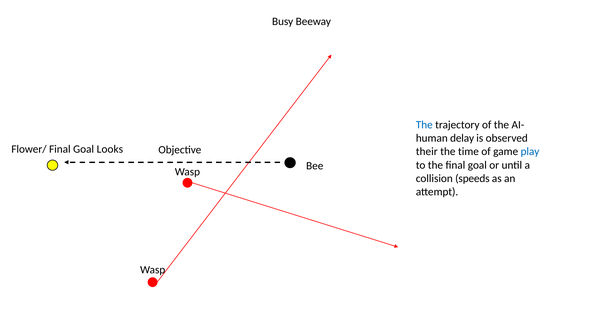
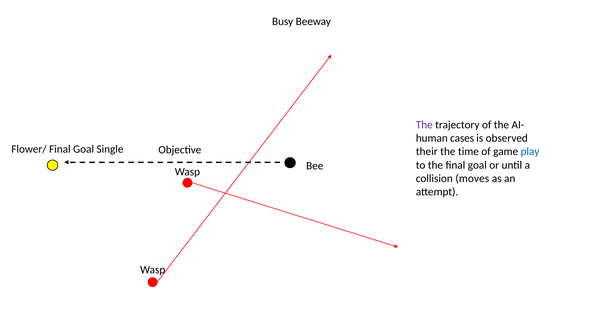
The at (424, 125) colour: blue -> purple
delay: delay -> cases
Looks: Looks -> Single
speeds: speeds -> moves
